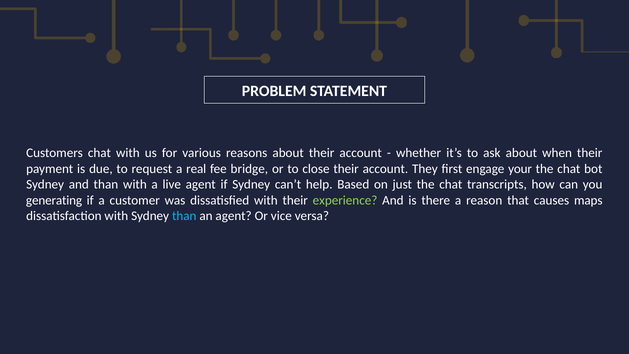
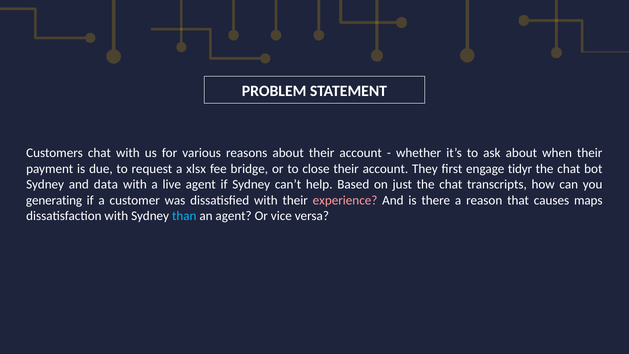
real: real -> xlsx
your: your -> tidyr
and than: than -> data
experience colour: light green -> pink
